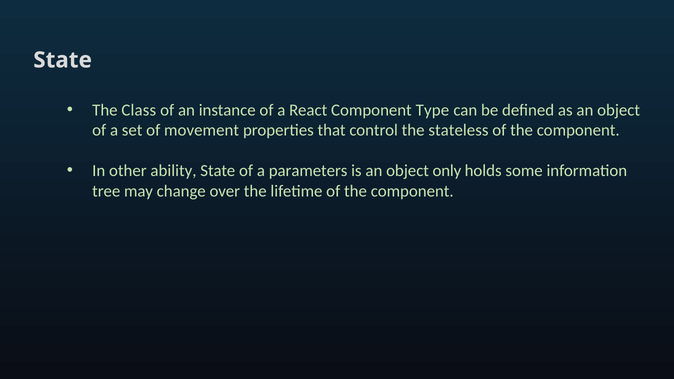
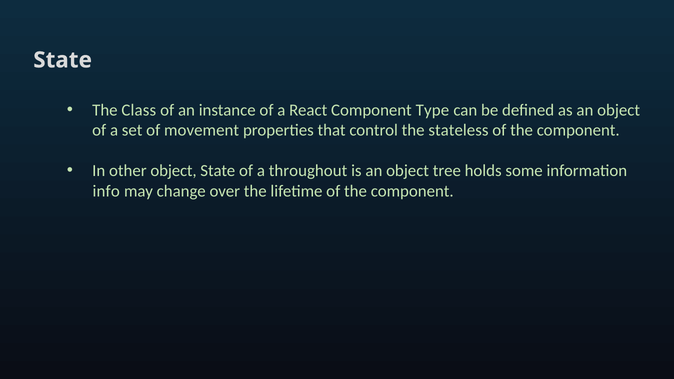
other ability: ability -> object
parameters: parameters -> throughout
only: only -> tree
tree: tree -> info
